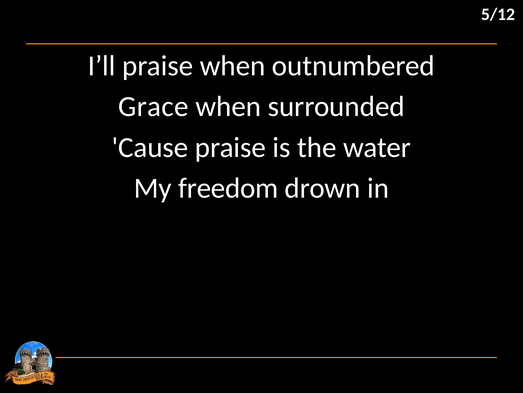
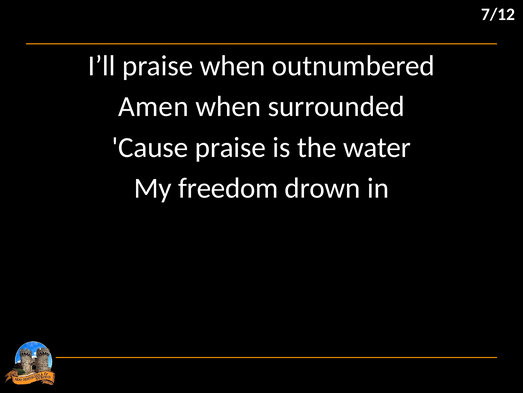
5/12: 5/12 -> 7/12
Grace: Grace -> Amen
